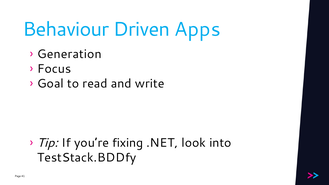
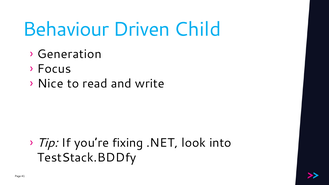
Apps: Apps -> Child
Goal: Goal -> Nice
